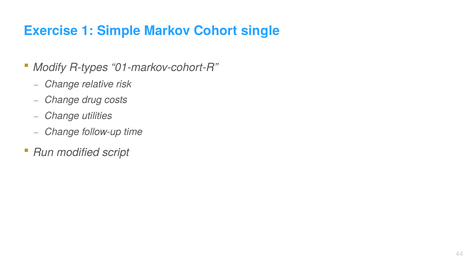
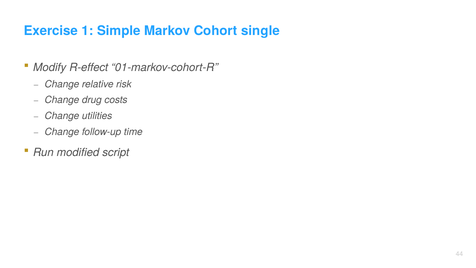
R-types: R-types -> R-effect
